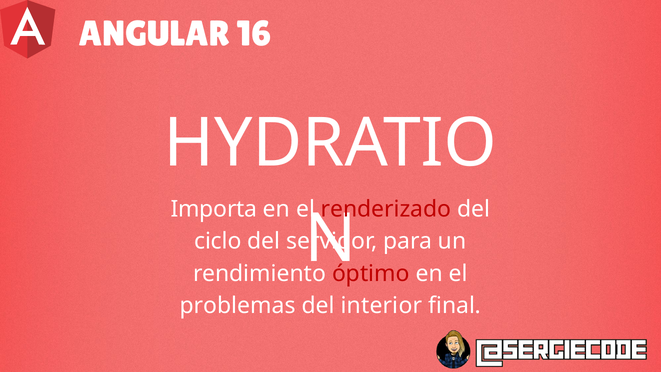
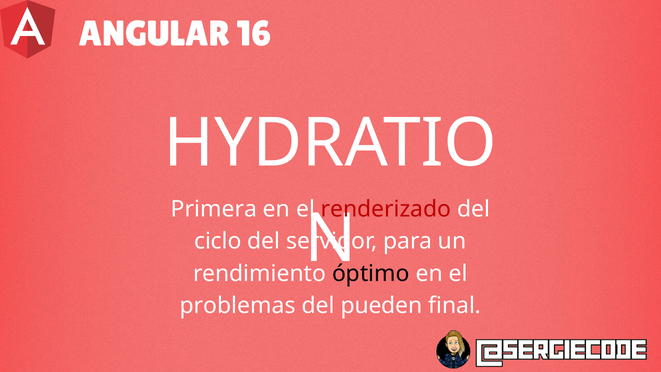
Importa: Importa -> Primera
óptimo colour: red -> black
interior: interior -> pueden
